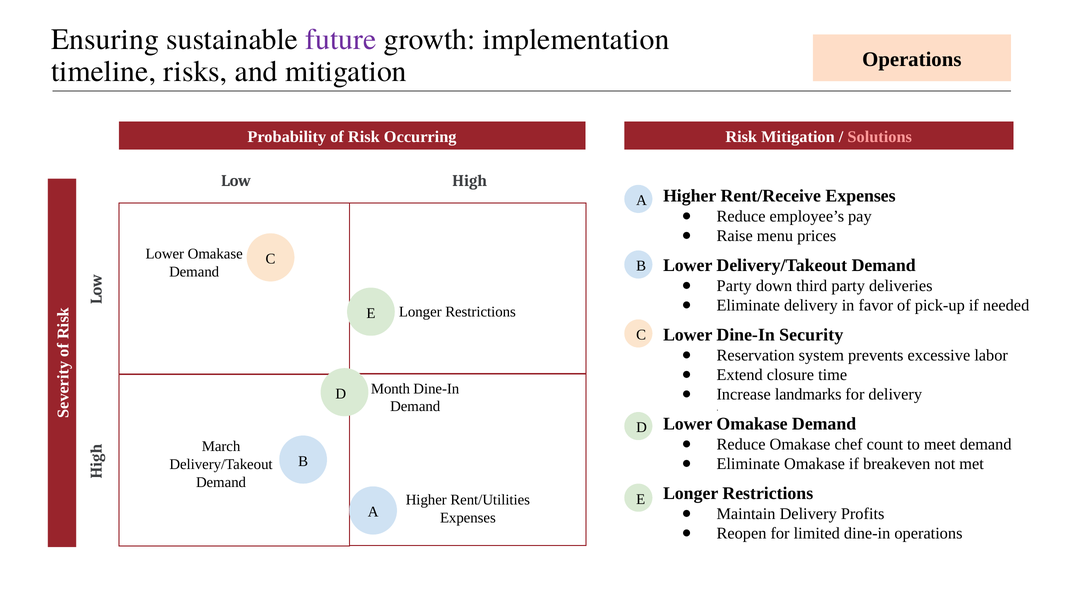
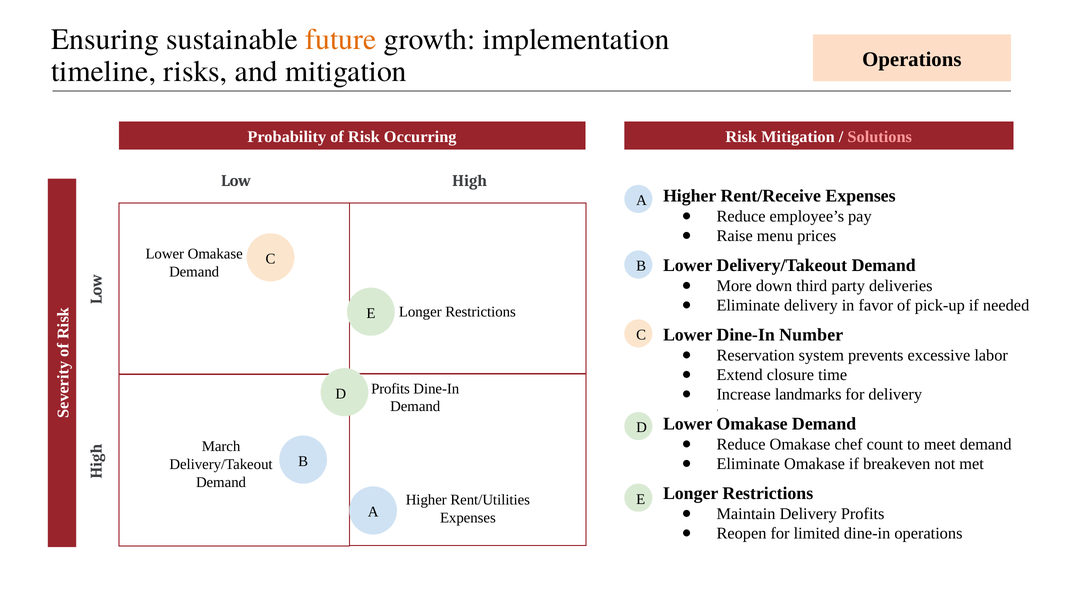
future colour: purple -> orange
Party at (734, 286): Party -> More
Security: Security -> Number
Month at (390, 388): Month -> Profits
